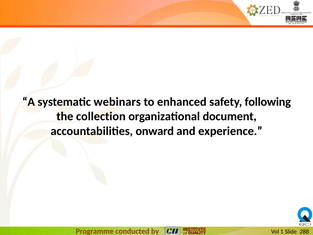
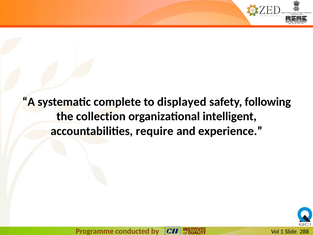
webinars: webinars -> complete
enhanced: enhanced -> displayed
document: document -> intelligent
onward: onward -> require
